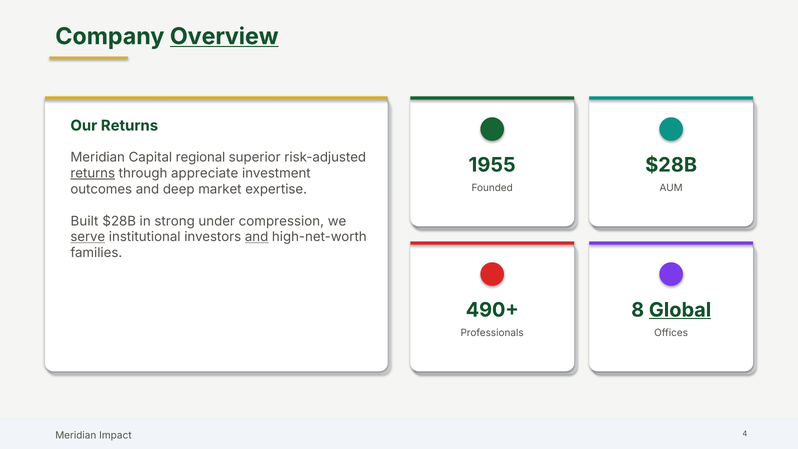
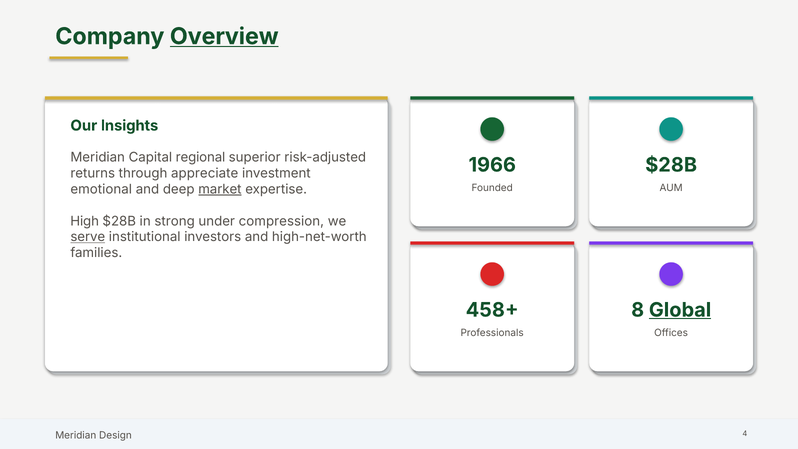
Our Returns: Returns -> Insights
1955: 1955 -> 1966
returns at (93, 173) underline: present -> none
outcomes: outcomes -> emotional
market underline: none -> present
Built: Built -> High
and at (257, 237) underline: present -> none
490+: 490+ -> 458+
Impact: Impact -> Design
